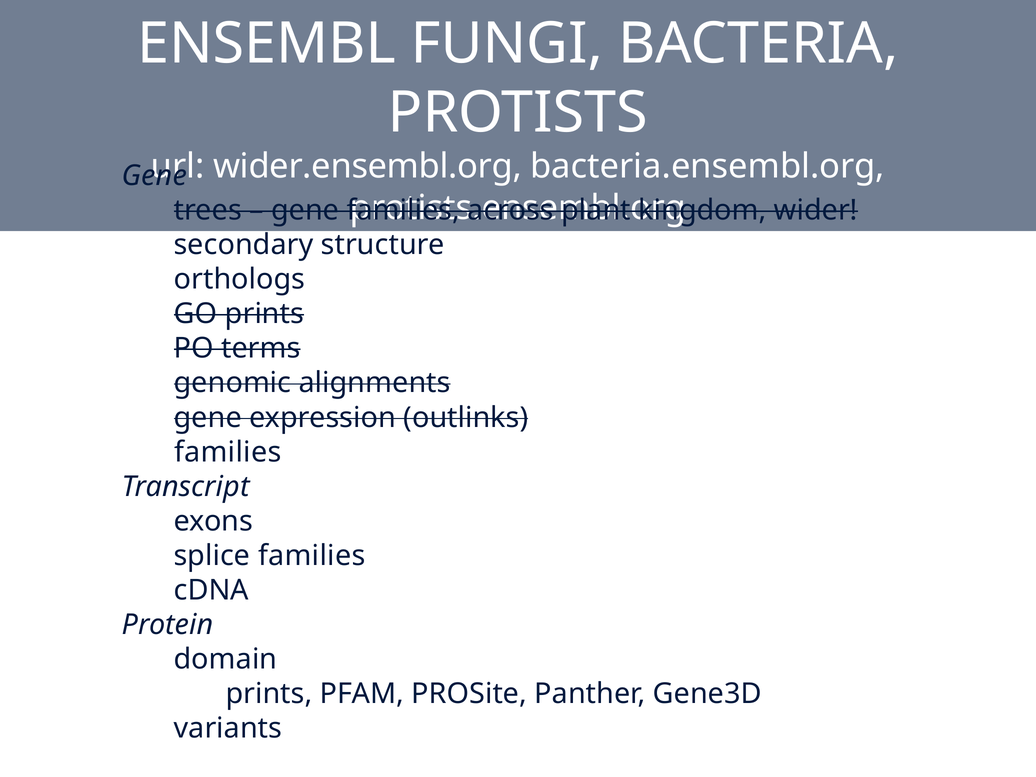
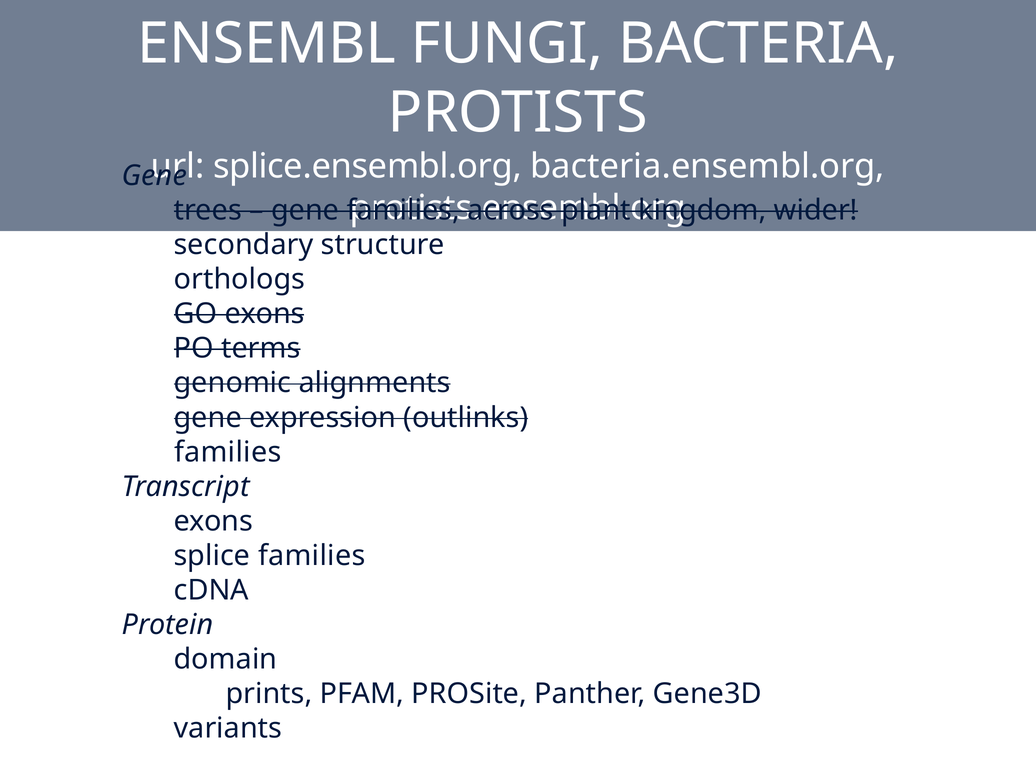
wider.ensembl.org: wider.ensembl.org -> splice.ensembl.org
GO prints: prints -> exons
